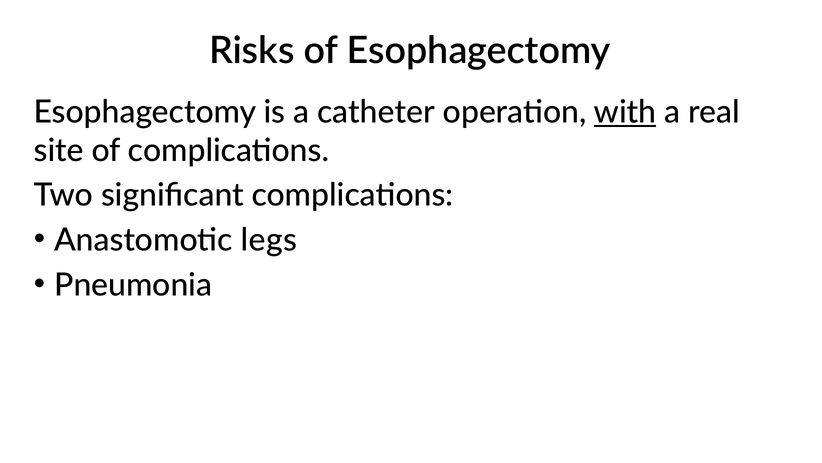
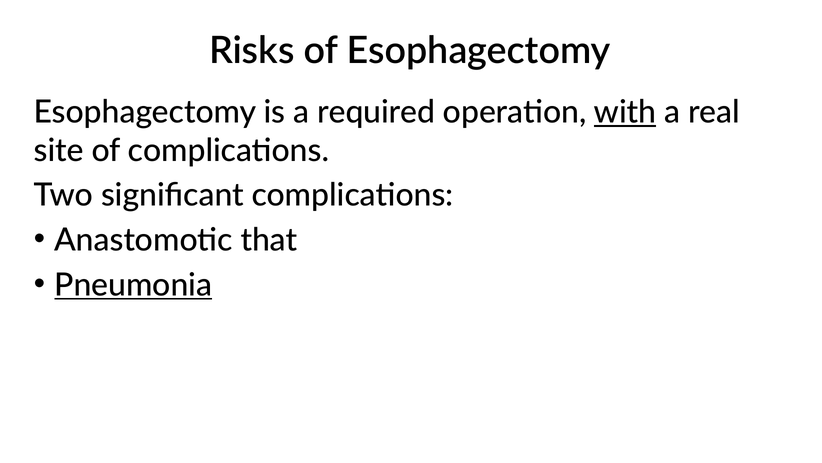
catheter: catheter -> required
legs: legs -> that
Pneumonia underline: none -> present
